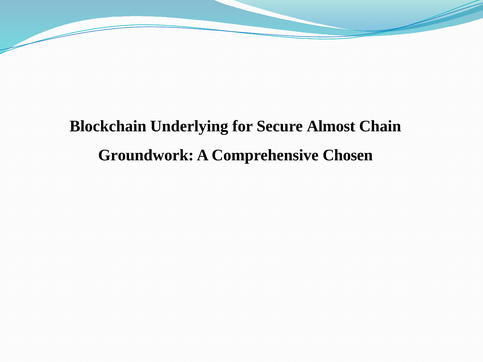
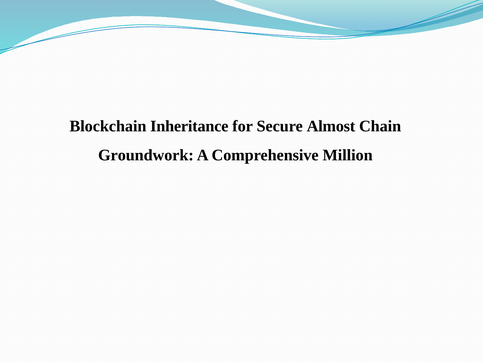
Underlying: Underlying -> Inheritance
Chosen: Chosen -> Million
